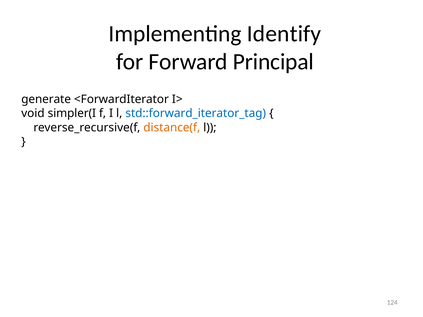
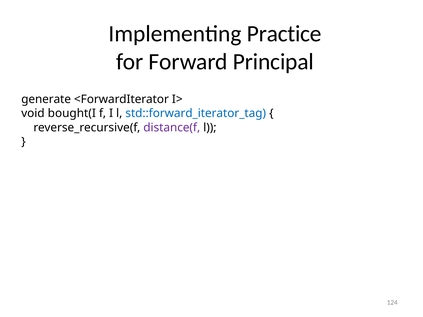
Identify: Identify -> Practice
simpler(I: simpler(I -> bought(I
distance(f colour: orange -> purple
